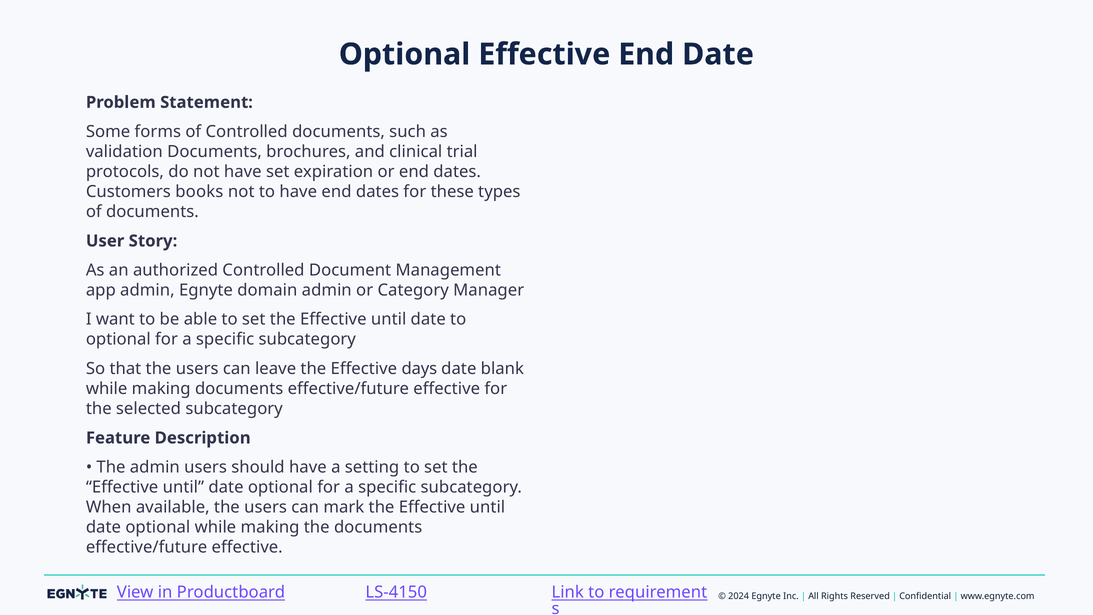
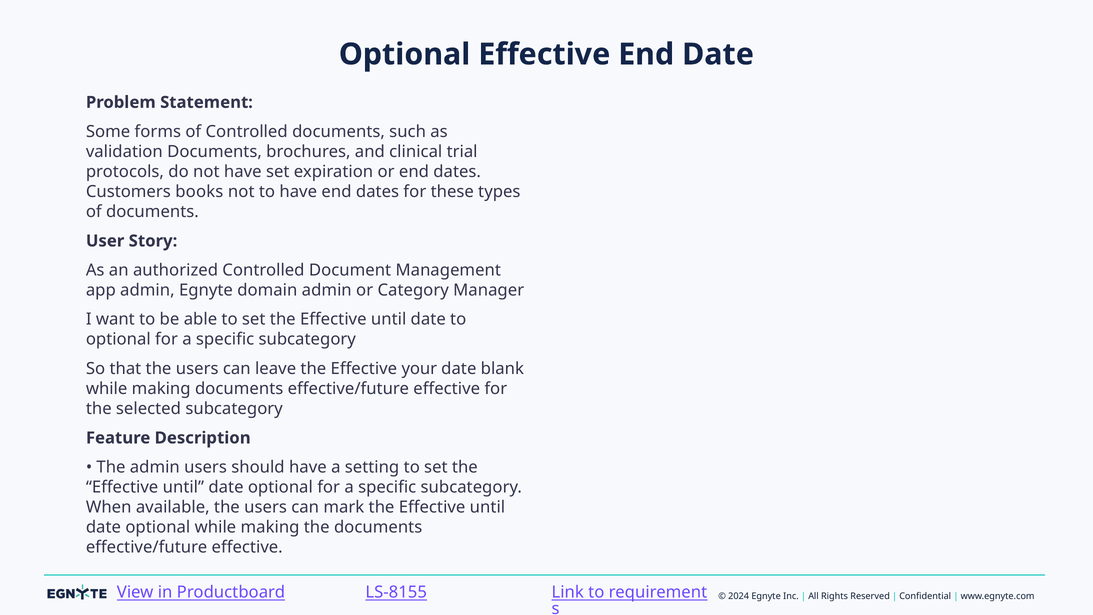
days: days -> your
LS-4150: LS-4150 -> LS-8155
